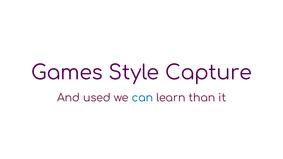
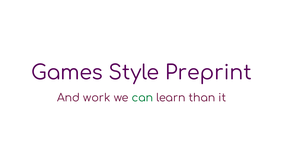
Capture: Capture -> Preprint
used: used -> work
can colour: blue -> green
